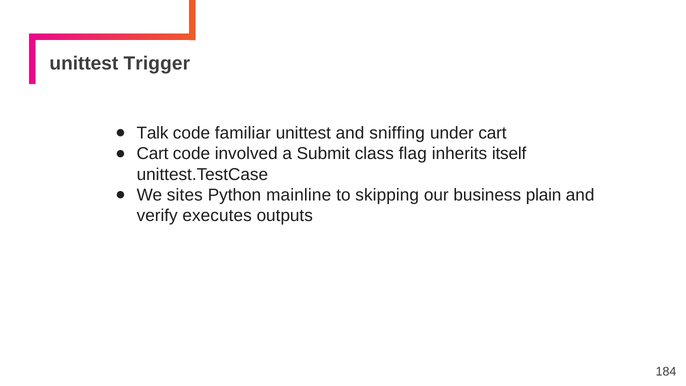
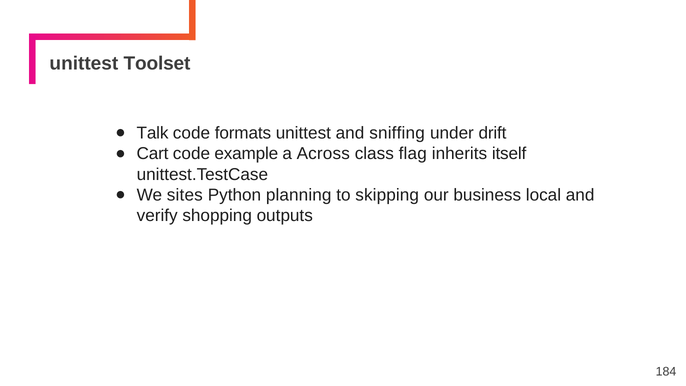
Trigger: Trigger -> Toolset
familiar: familiar -> formats
under cart: cart -> drift
involved: involved -> example
Submit: Submit -> Across
mainline: mainline -> planning
plain: plain -> local
executes: executes -> shopping
